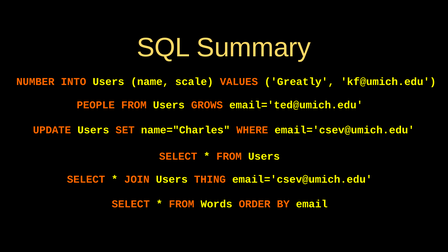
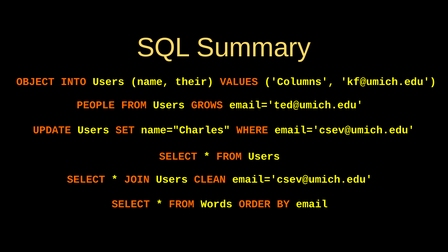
NUMBER: NUMBER -> OBJECT
scale: scale -> their
Greatly: Greatly -> Columns
THING: THING -> CLEAN
